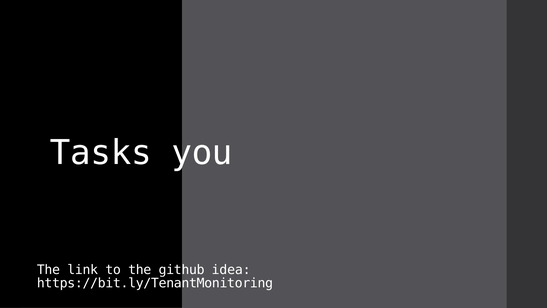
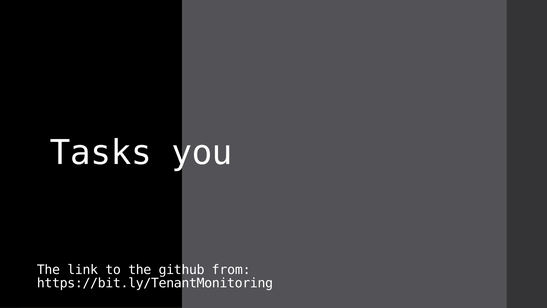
idea: idea -> from
